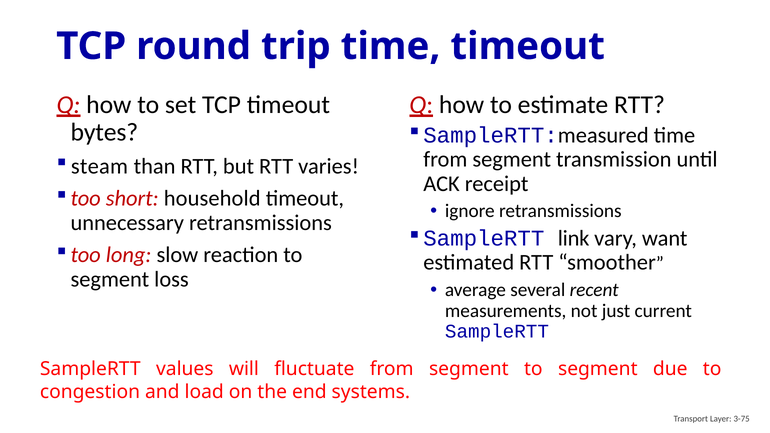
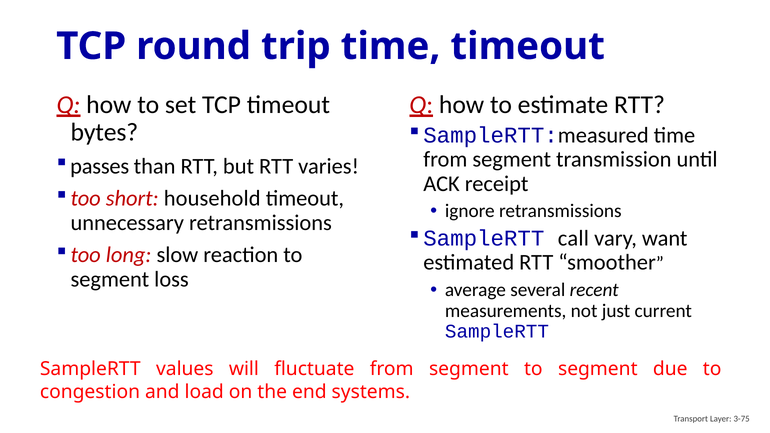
steam: steam -> passes
link: link -> call
